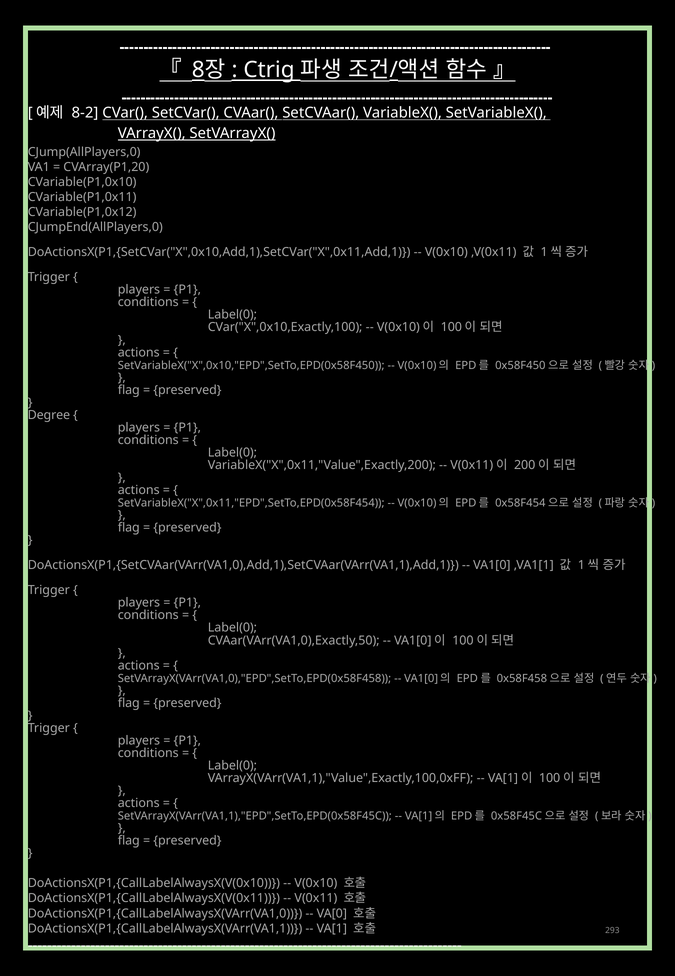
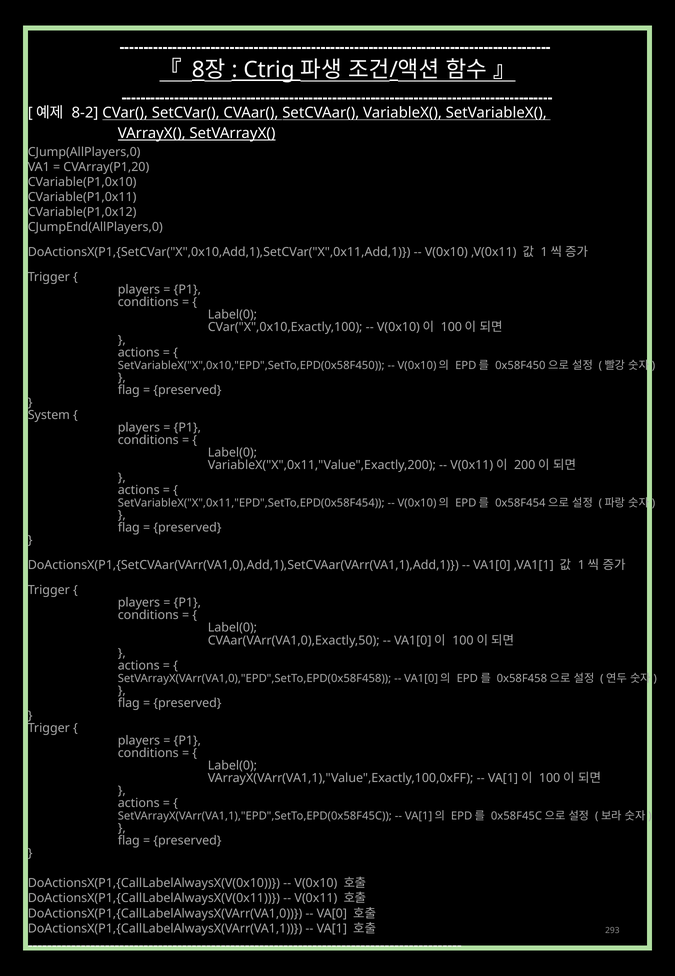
Degree: Degree -> System
